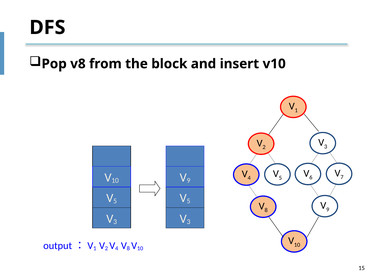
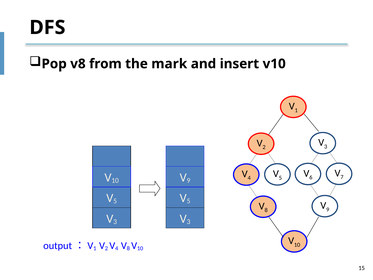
block: block -> mark
